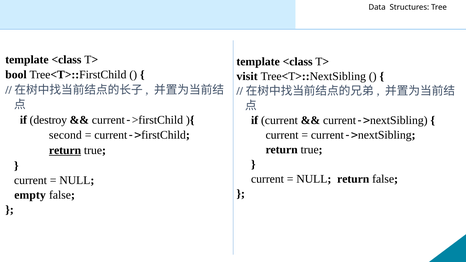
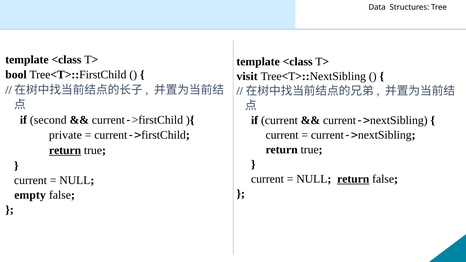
destroy: destroy -> second
second: second -> private
return at (353, 179) underline: none -> present
